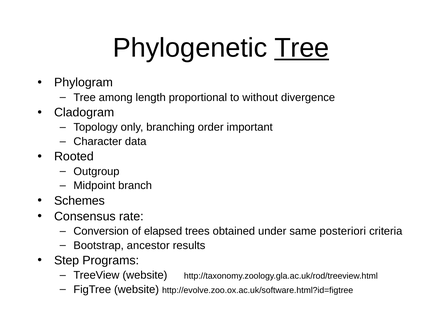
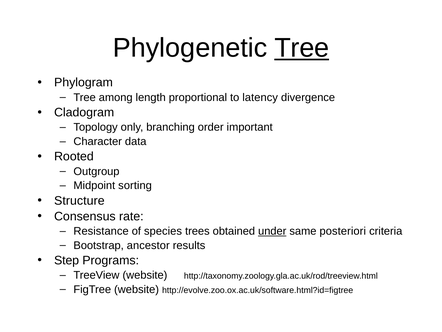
without: without -> latency
branch: branch -> sorting
Schemes: Schemes -> Structure
Conversion: Conversion -> Resistance
elapsed: elapsed -> species
under underline: none -> present
